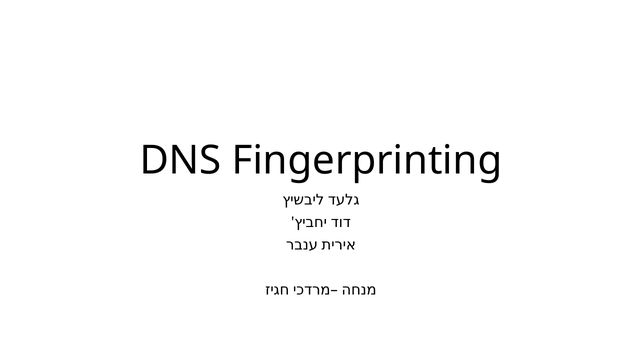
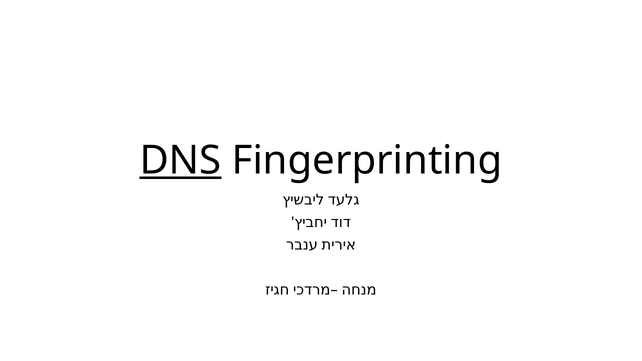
DNS underline: none -> present
